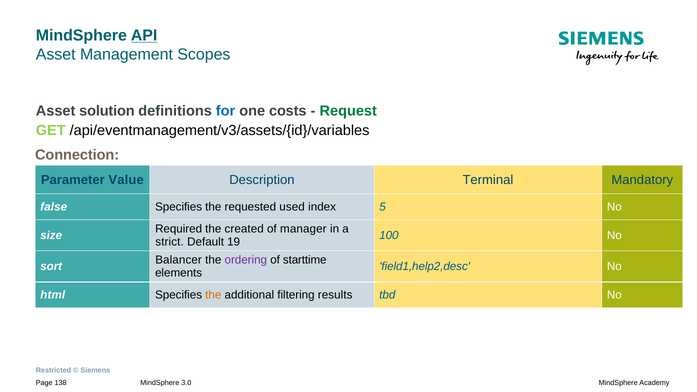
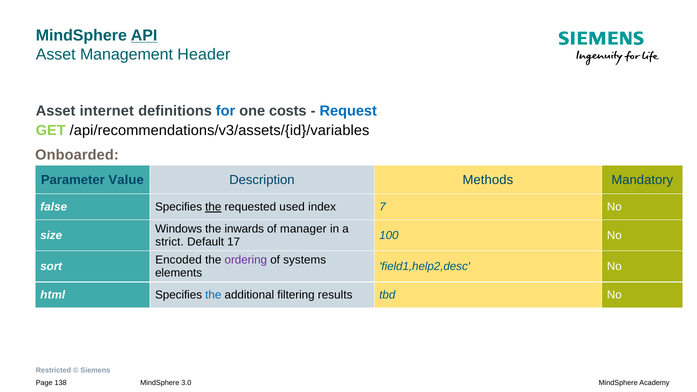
Scopes: Scopes -> Header
solution: solution -> internet
Request colour: green -> blue
/api/eventmanagement/v3/assets/{id}/variables: /api/eventmanagement/v3/assets/{id}/variables -> /api/recommendations/v3/assets/{id}/variables
Connection: Connection -> Onboarded
Terminal: Terminal -> Methods
the at (213, 207) underline: none -> present
5: 5 -> 7
Required: Required -> Windows
created: created -> inwards
19: 19 -> 17
Balancer: Balancer -> Encoded
starttime: starttime -> systems
the at (213, 295) colour: orange -> blue
